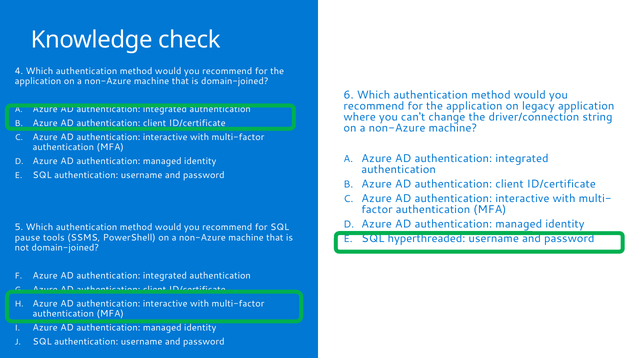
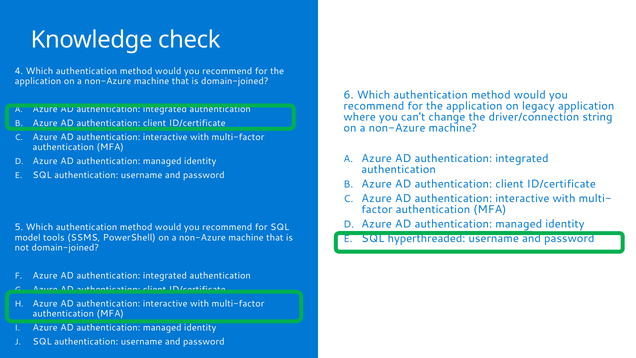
pause: pause -> model
